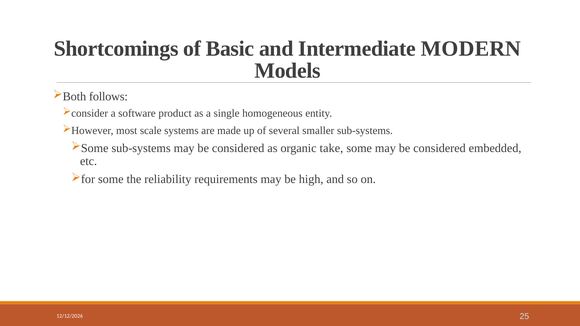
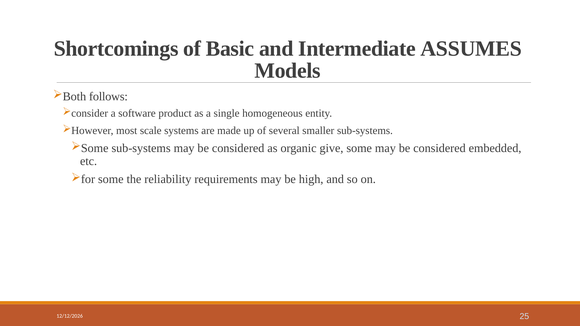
MODERN: MODERN -> ASSUMES
take: take -> give
